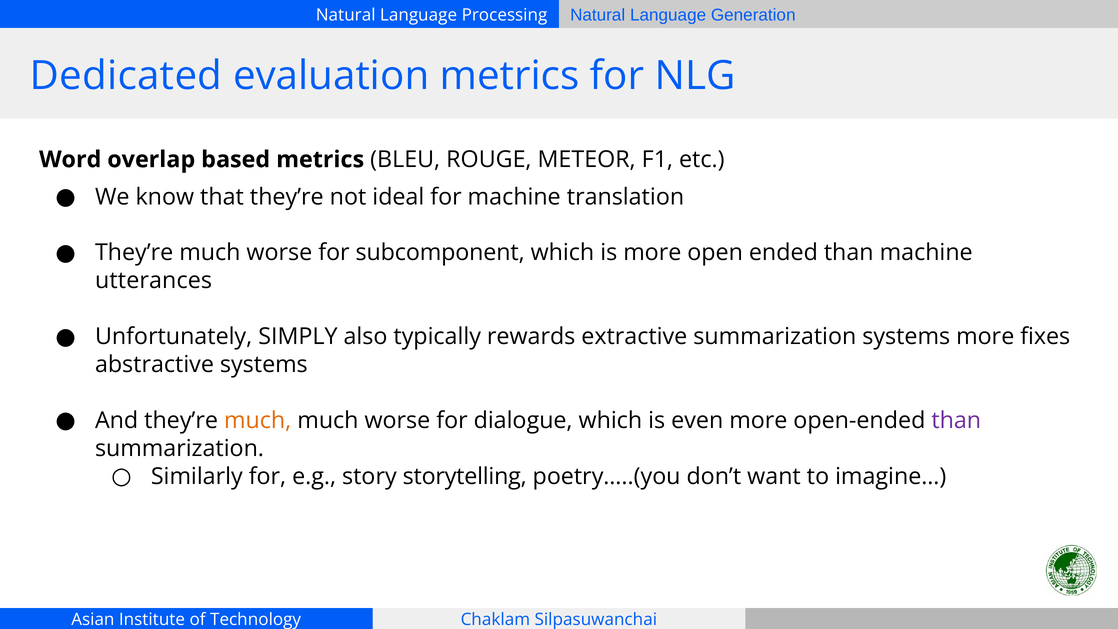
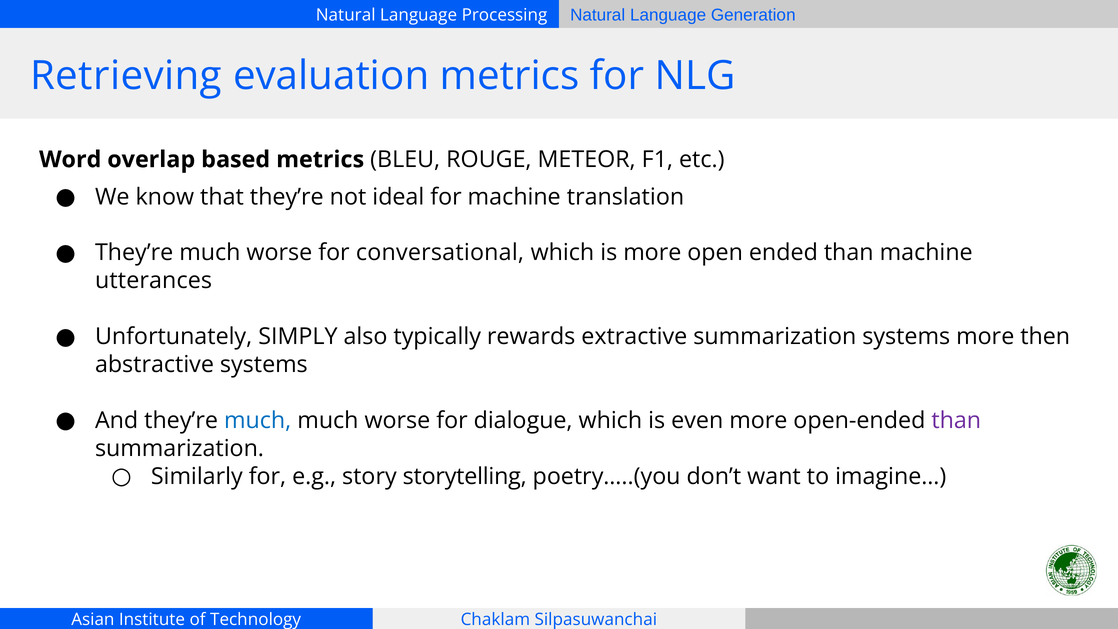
Dedicated: Dedicated -> Retrieving
subcomponent: subcomponent -> conversational
fixes: fixes -> then
much at (258, 420) colour: orange -> blue
